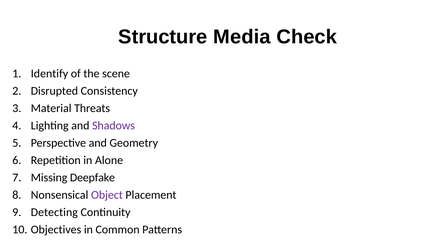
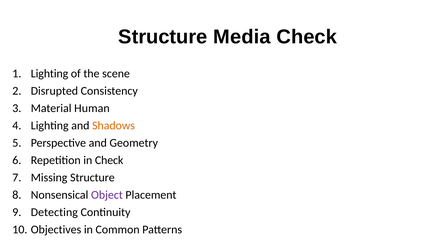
Identify at (49, 74): Identify -> Lighting
Threats: Threats -> Human
Shadows colour: purple -> orange
in Alone: Alone -> Check
Missing Deepfake: Deepfake -> Structure
